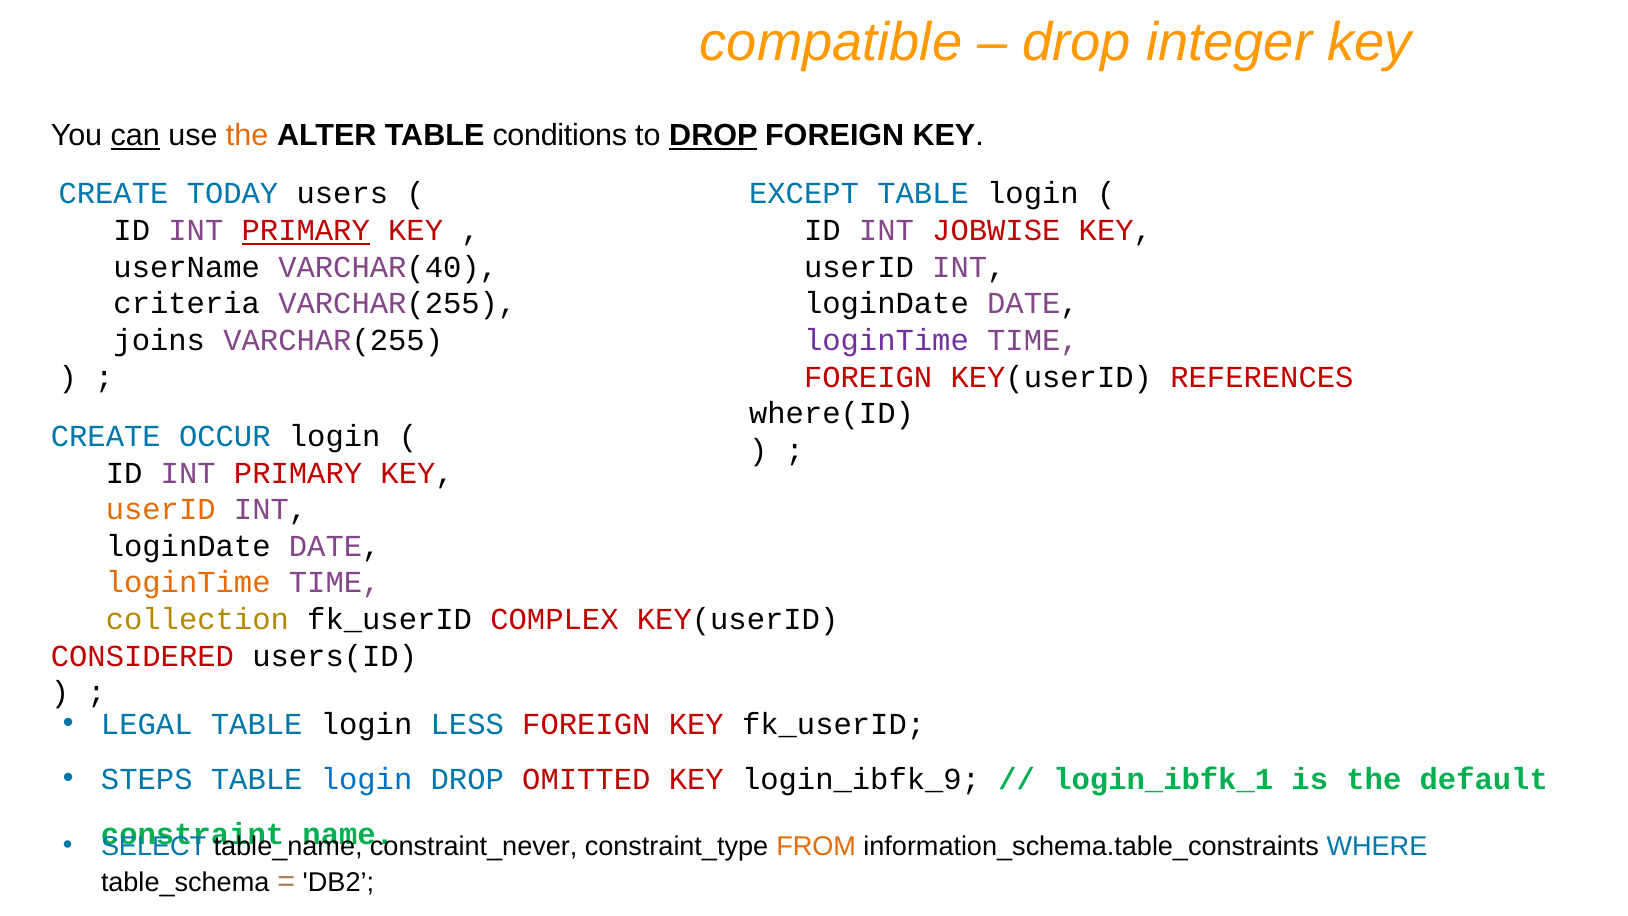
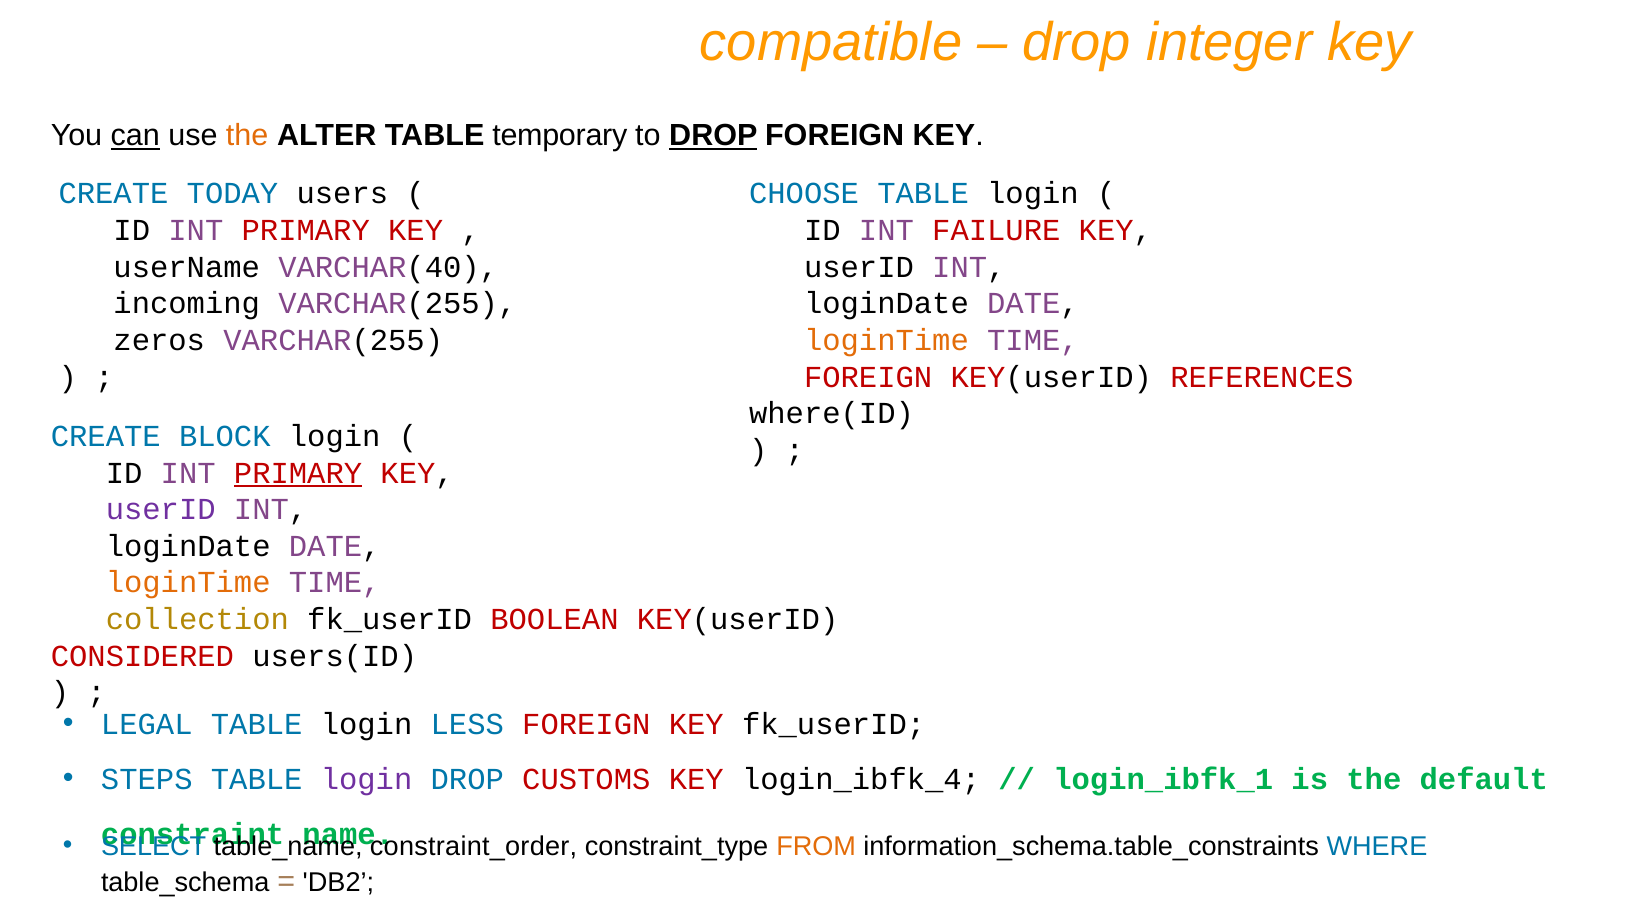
conditions: conditions -> temporary
EXCEPT: EXCEPT -> CHOOSE
PRIMARY at (306, 230) underline: present -> none
JOBWISE: JOBWISE -> FAILURE
criteria: criteria -> incoming
joins: joins -> zeros
loginTime at (886, 340) colour: purple -> orange
OCCUR: OCCUR -> BLOCK
PRIMARY at (298, 473) underline: none -> present
userID at (161, 509) colour: orange -> purple
COMPLEX: COMPLEX -> BOOLEAN
login at (367, 779) colour: blue -> purple
OMITTED: OMITTED -> CUSTOMS
login_ibfk_9: login_ibfk_9 -> login_ibfk_4
constraint_never: constraint_never -> constraint_order
